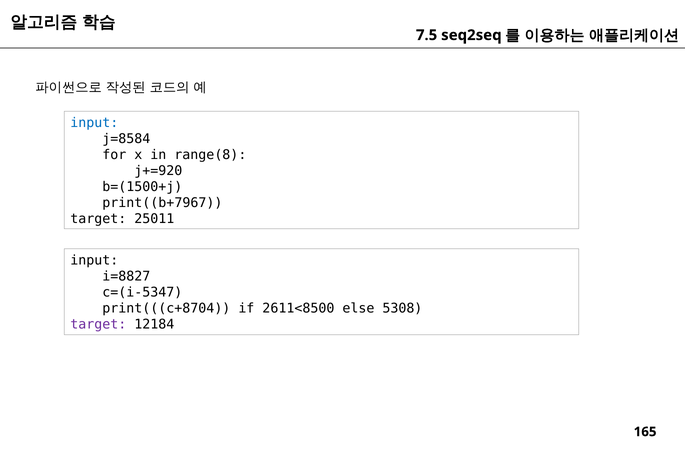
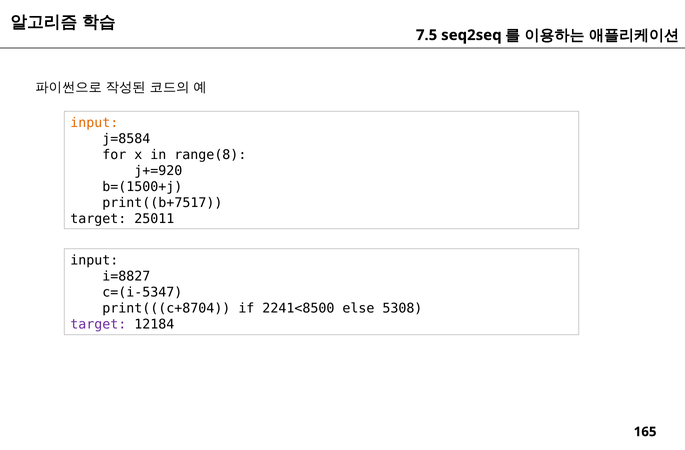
input at (94, 123) colour: blue -> orange
print((b+7967: print((b+7967 -> print((b+7517
2611<8500: 2611<8500 -> 2241<8500
